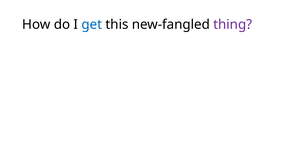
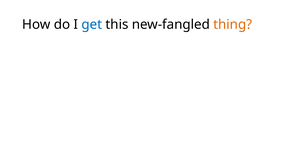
thing colour: purple -> orange
